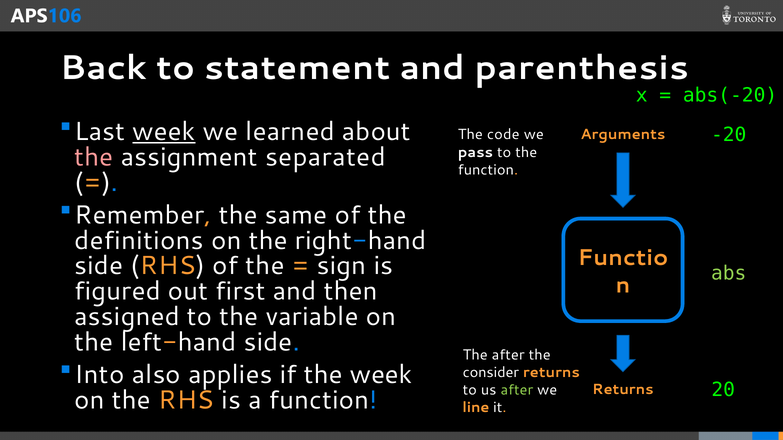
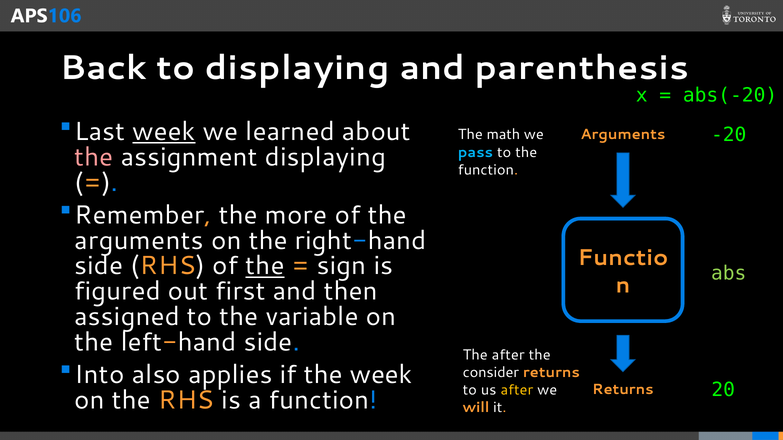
to statement: statement -> displaying
code: code -> math
pass colour: white -> light blue
assignment separated: separated -> displaying
same: same -> more
definitions at (139, 241): definitions -> arguments
the at (265, 266) underline: none -> present
after at (517, 390) colour: light green -> yellow
line: line -> will
